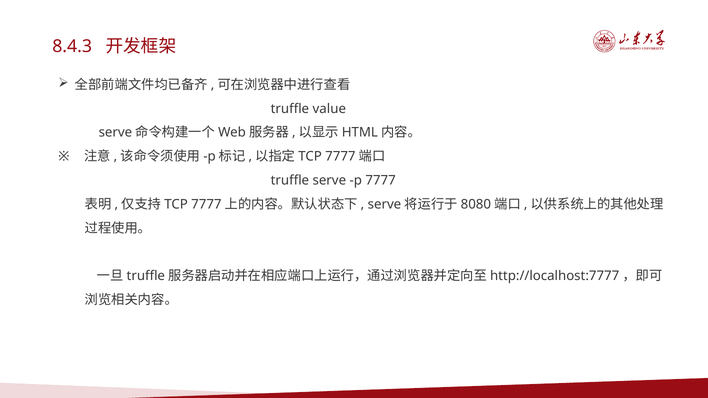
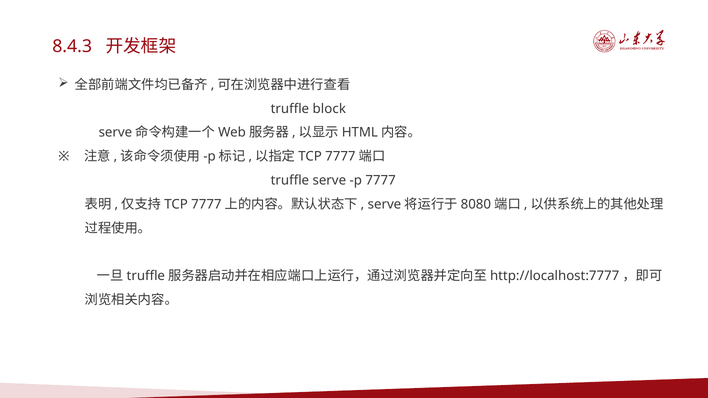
value: value -> block
